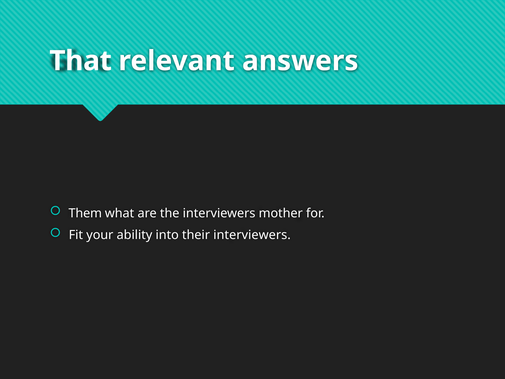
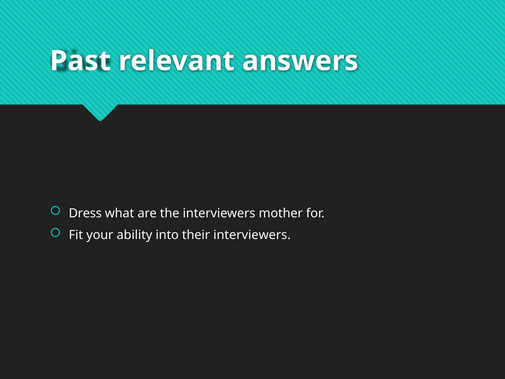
That: That -> Past
Them: Them -> Dress
